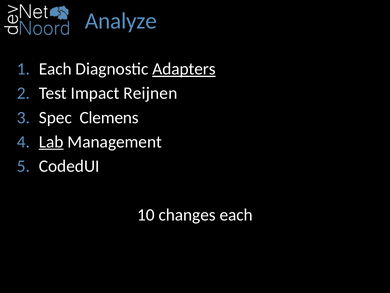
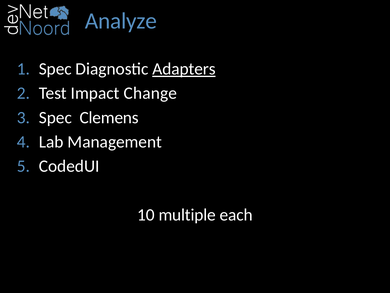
Each at (55, 69): Each -> Spec
Reijnen: Reijnen -> Change
Lab underline: present -> none
changes: changes -> multiple
